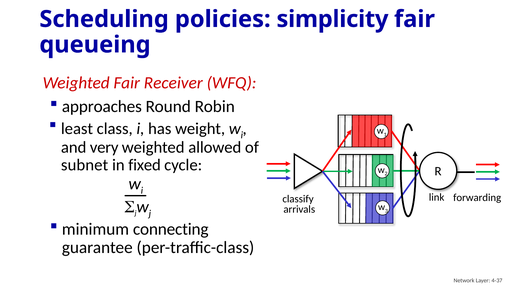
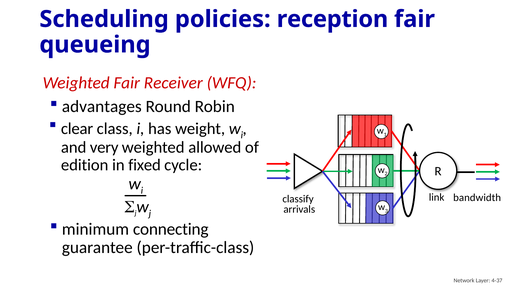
simplicity: simplicity -> reception
approaches: approaches -> advantages
least: least -> clear
subnet: subnet -> edition
forwarding: forwarding -> bandwidth
